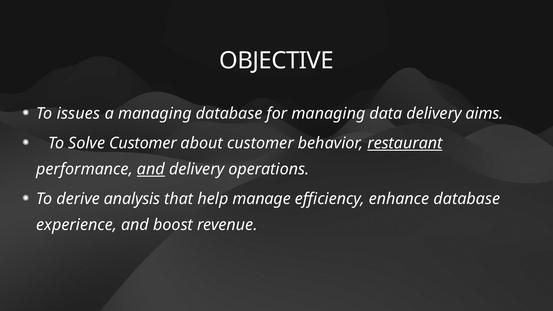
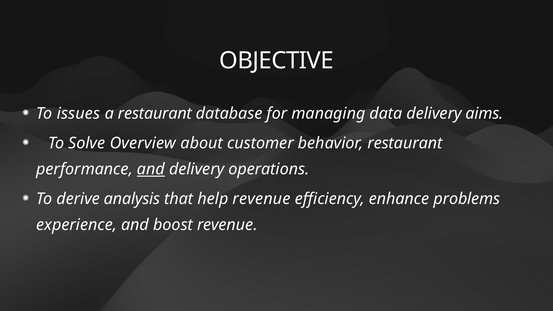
a managing: managing -> restaurant
Solve Customer: Customer -> Overview
restaurant at (405, 143) underline: present -> none
help manage: manage -> revenue
enhance database: database -> problems
